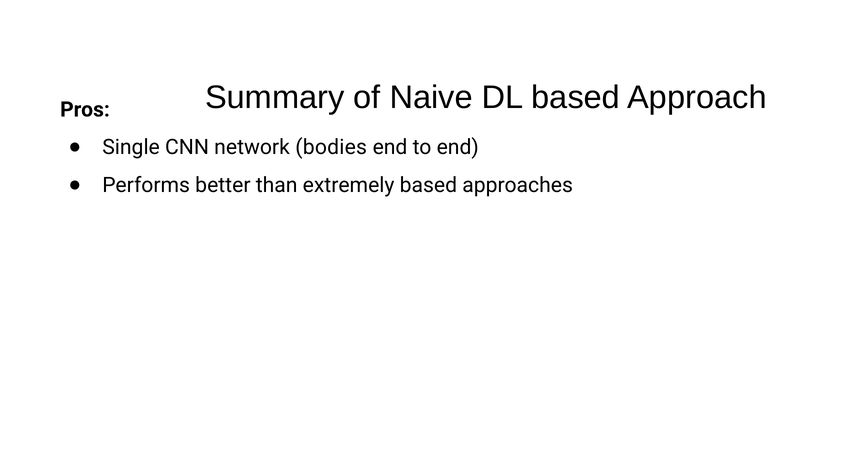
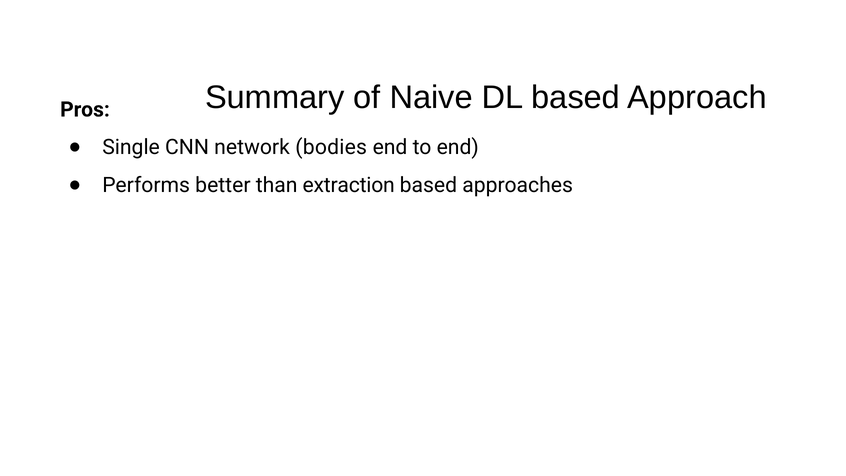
extremely: extremely -> extraction
